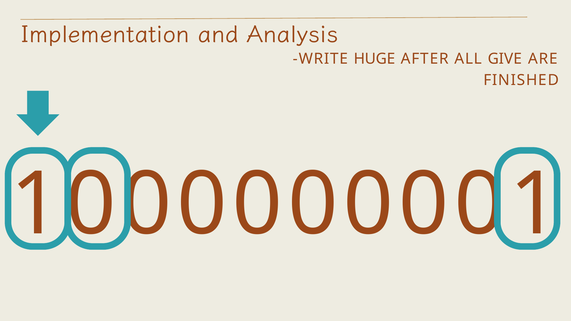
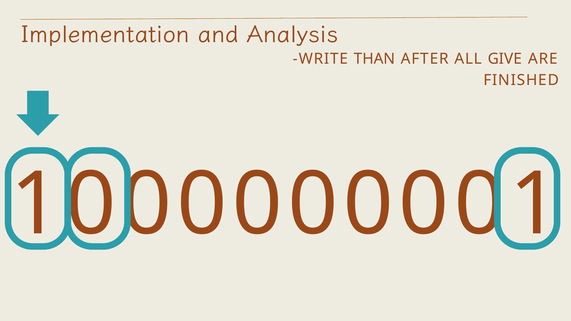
HUGE: HUGE -> THAN
